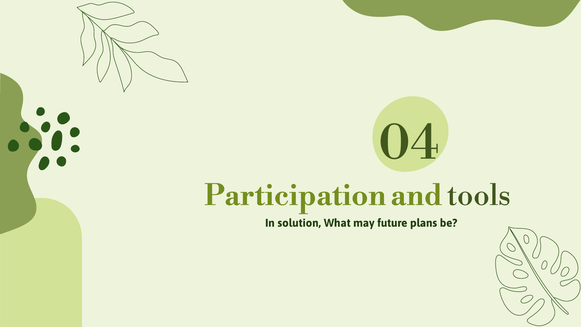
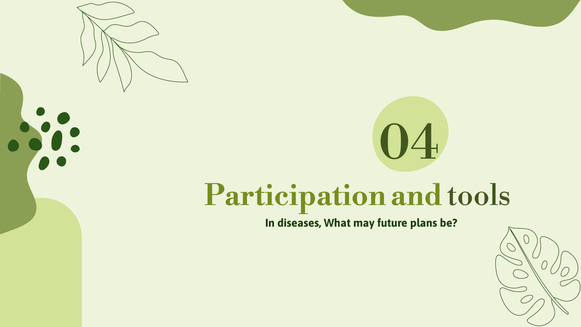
solution: solution -> diseases
